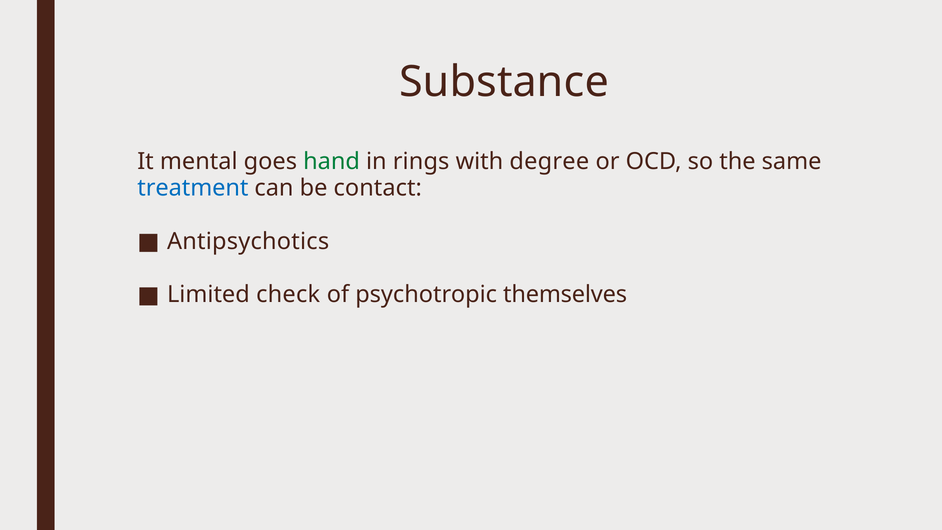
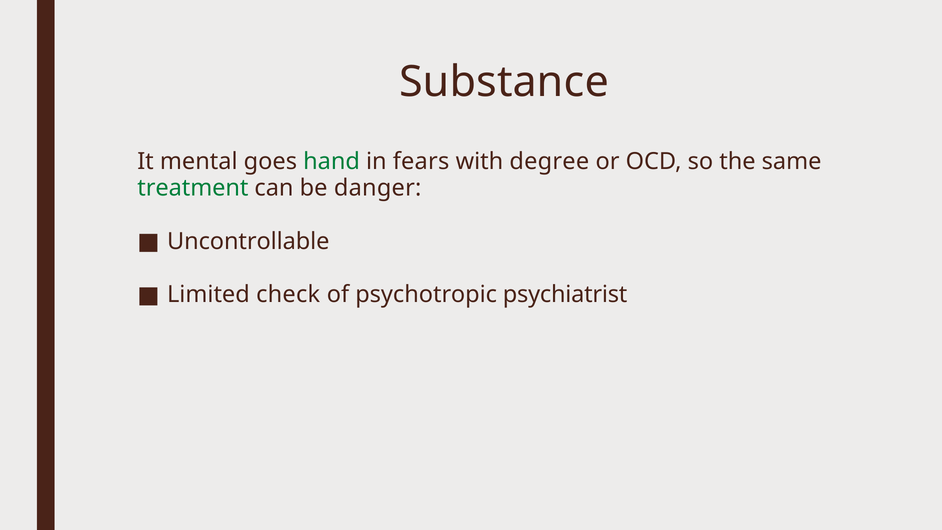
rings: rings -> fears
treatment colour: blue -> green
contact: contact -> danger
Antipsychotics: Antipsychotics -> Uncontrollable
themselves: themselves -> psychiatrist
